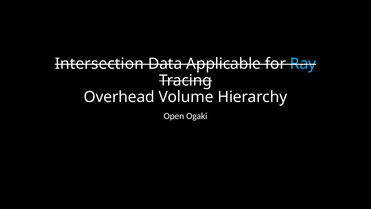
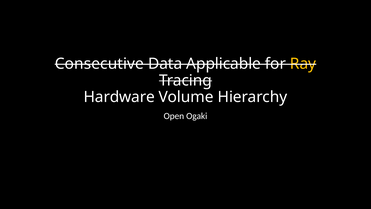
Intersection: Intersection -> Consecutive
Ray colour: light blue -> yellow
Overhead: Overhead -> Hardware
